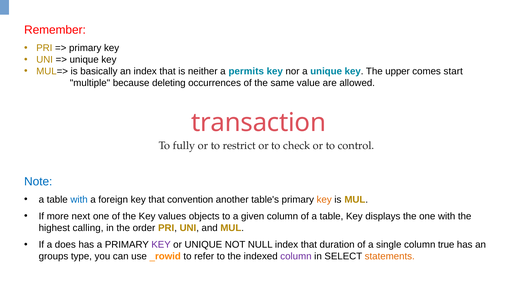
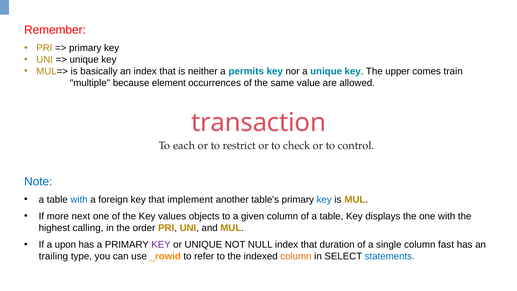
start: start -> train
deleting: deleting -> element
fully: fully -> each
convention: convention -> implement
key at (324, 199) colour: orange -> blue
does: does -> upon
true: true -> fast
groups: groups -> trailing
column at (296, 256) colour: purple -> orange
statements colour: orange -> blue
